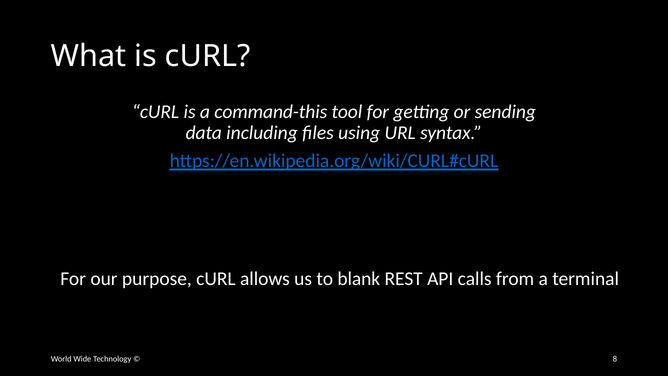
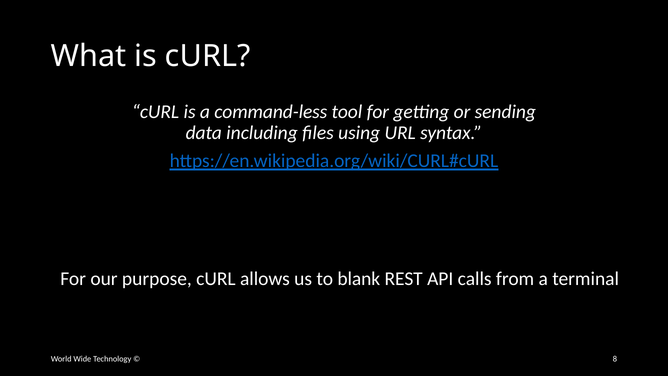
command-this: command-this -> command-less
